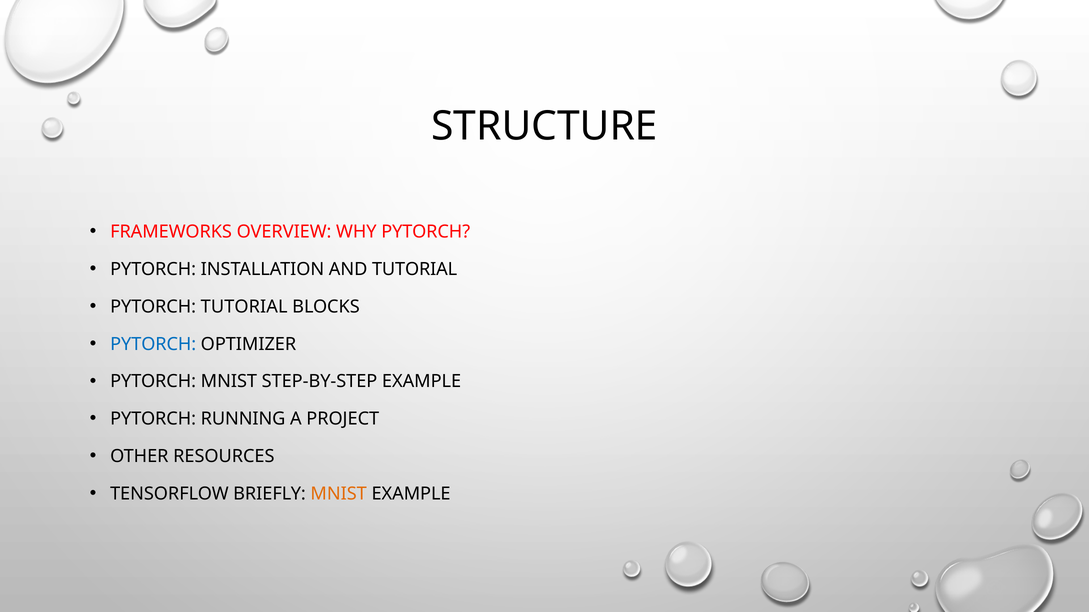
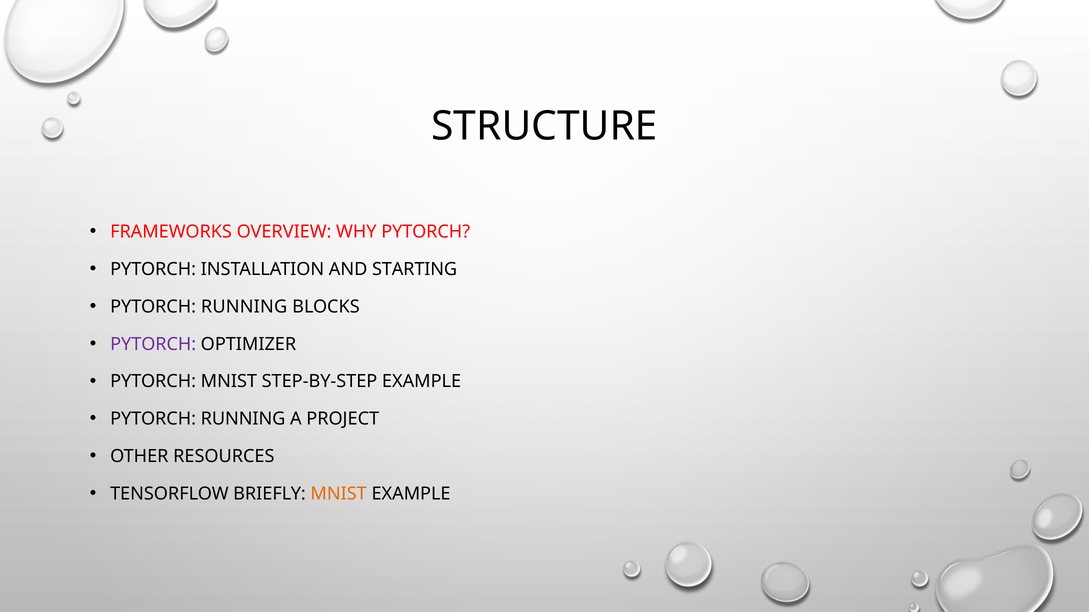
AND TUTORIAL: TUTORIAL -> STARTING
TUTORIAL at (244, 307): TUTORIAL -> RUNNING
PYTORCH at (153, 344) colour: blue -> purple
